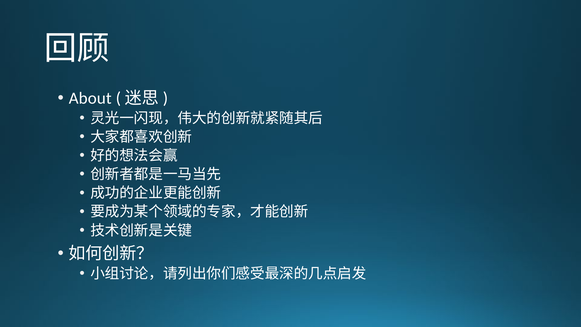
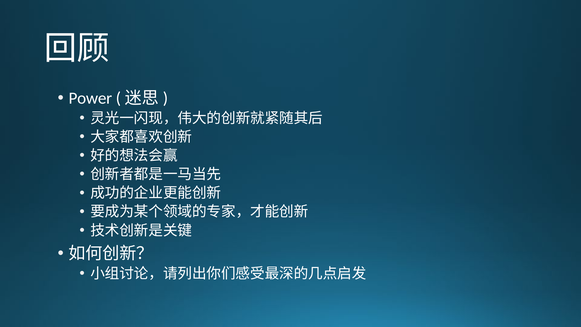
About: About -> Power
